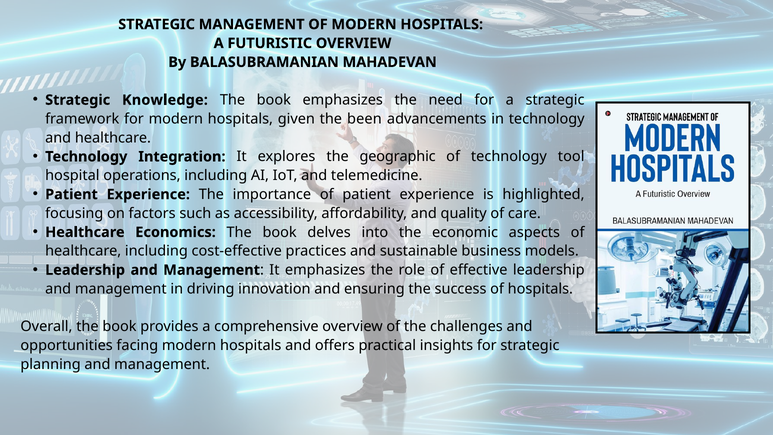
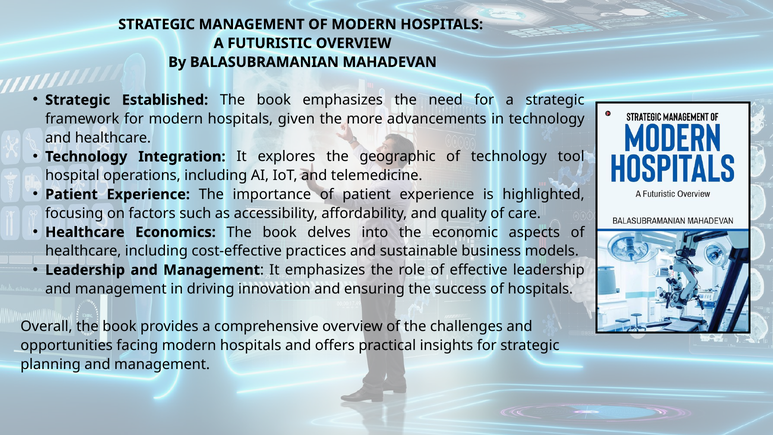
Knowledge: Knowledge -> Established
been: been -> more
